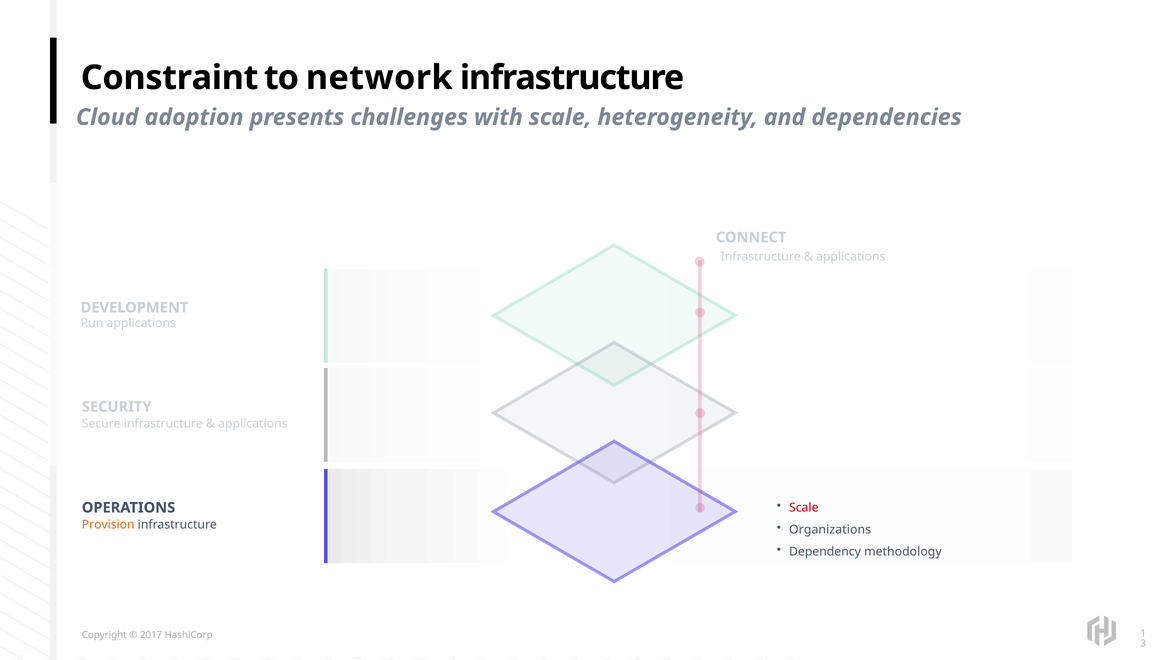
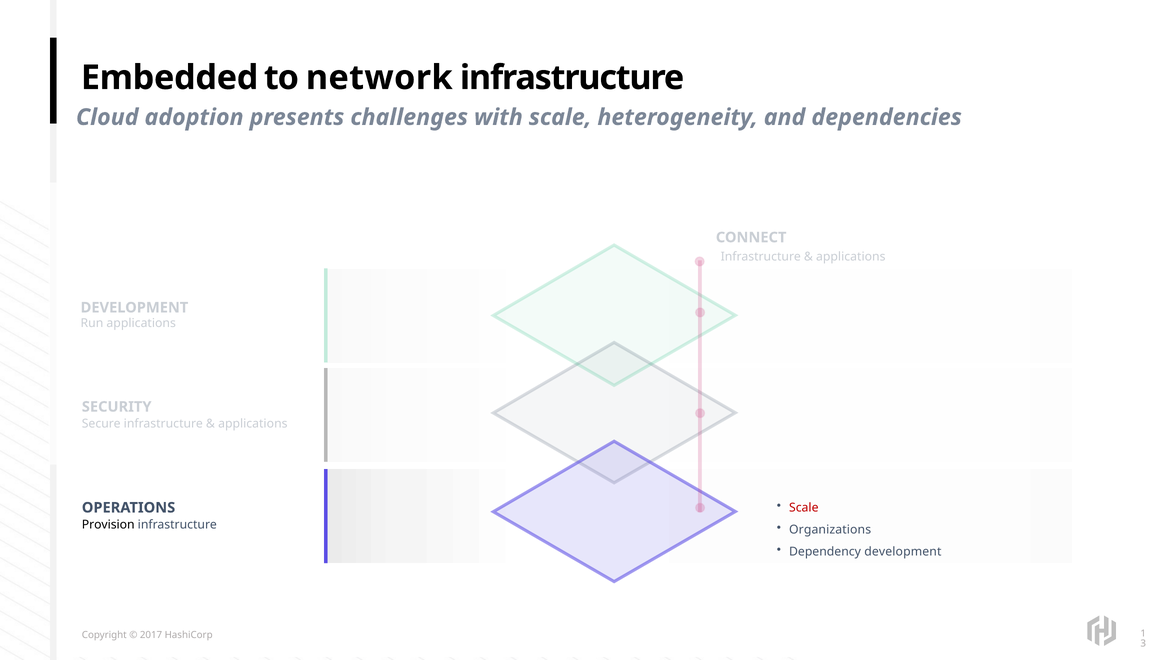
Constraint: Constraint -> Embedded
Provision colour: orange -> black
Dependency methodology: methodology -> development
